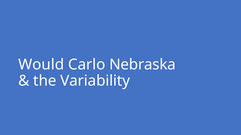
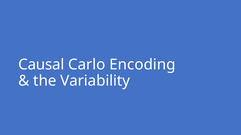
Would: Would -> Causal
Nebraska: Nebraska -> Encoding
